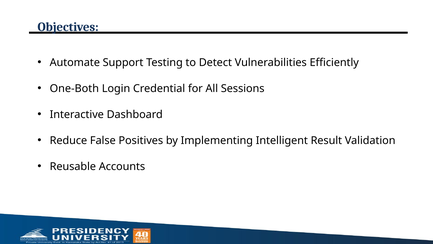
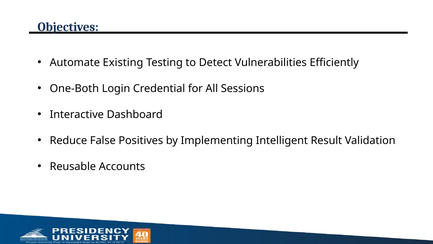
Support: Support -> Existing
